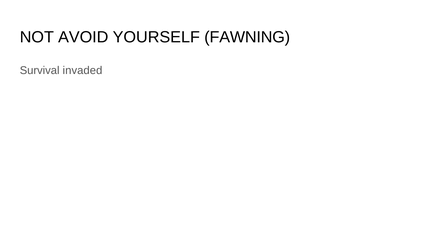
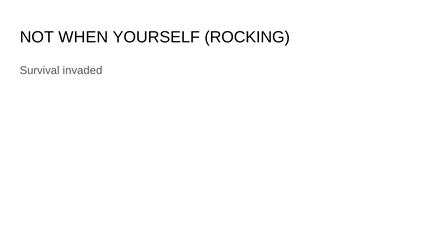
AVOID: AVOID -> WHEN
FAWNING: FAWNING -> ROCKING
